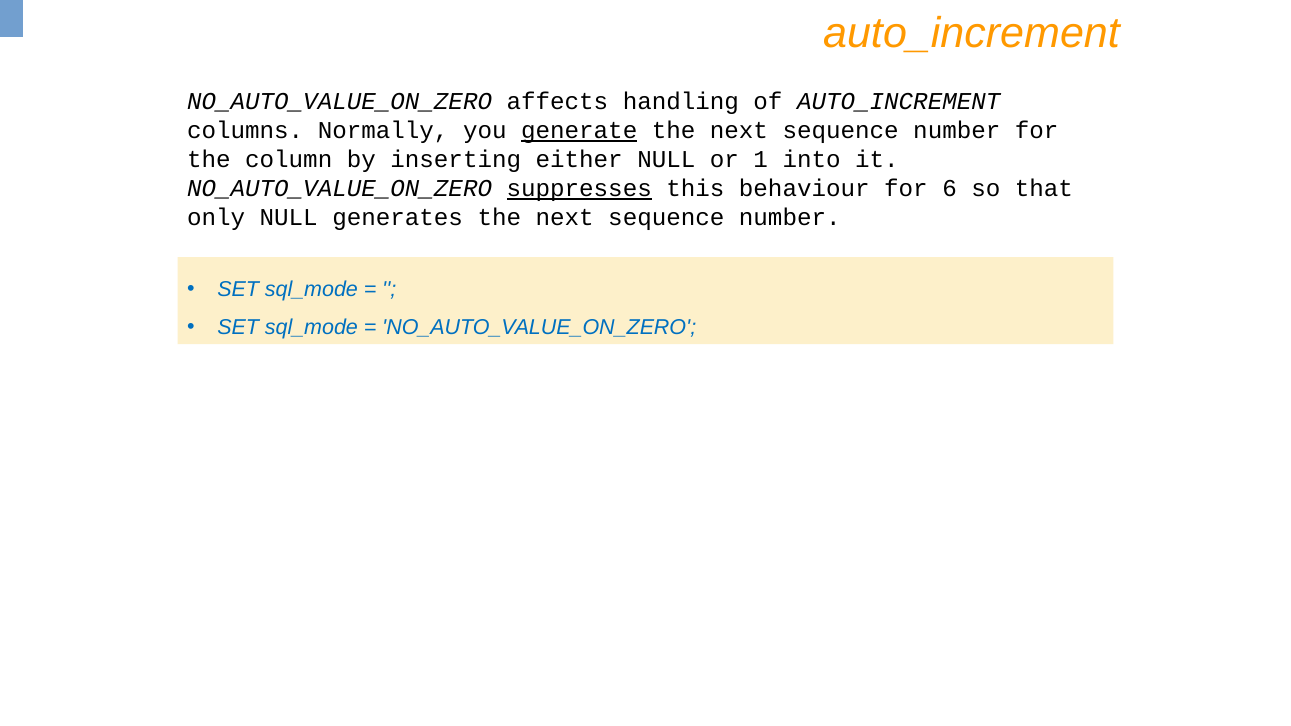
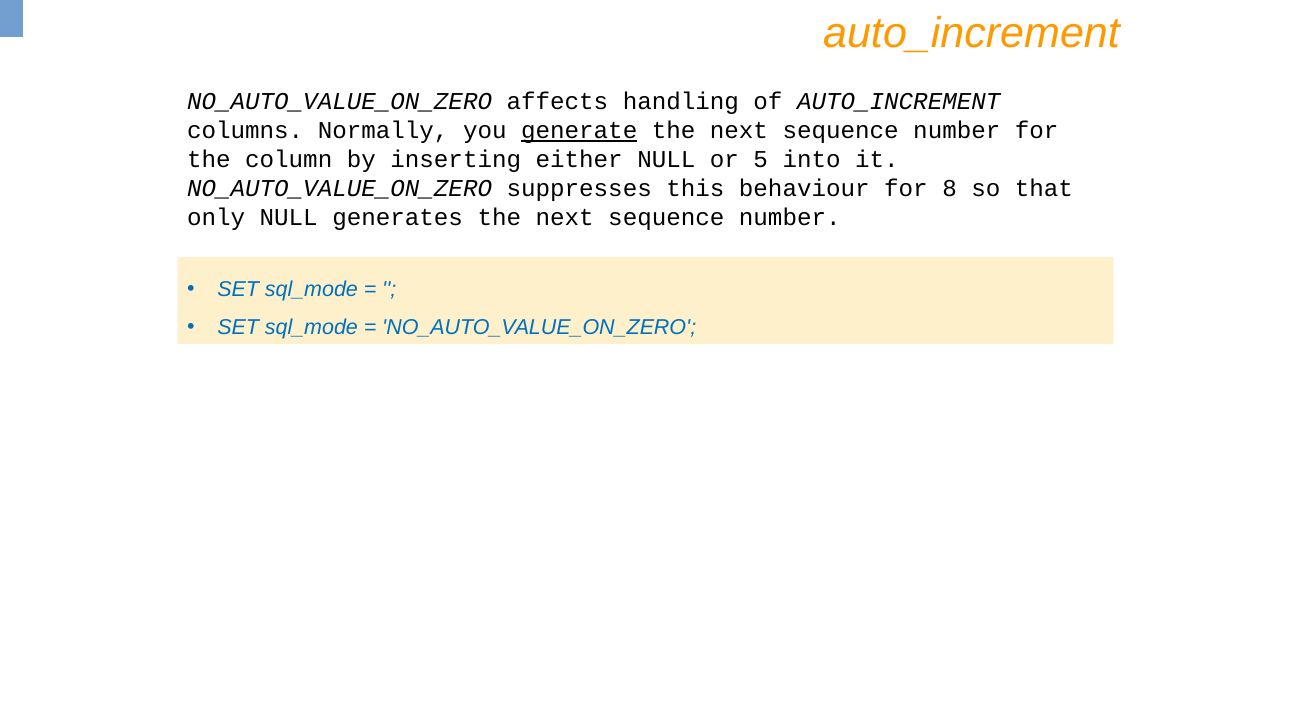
1: 1 -> 5
suppresses underline: present -> none
6: 6 -> 8
